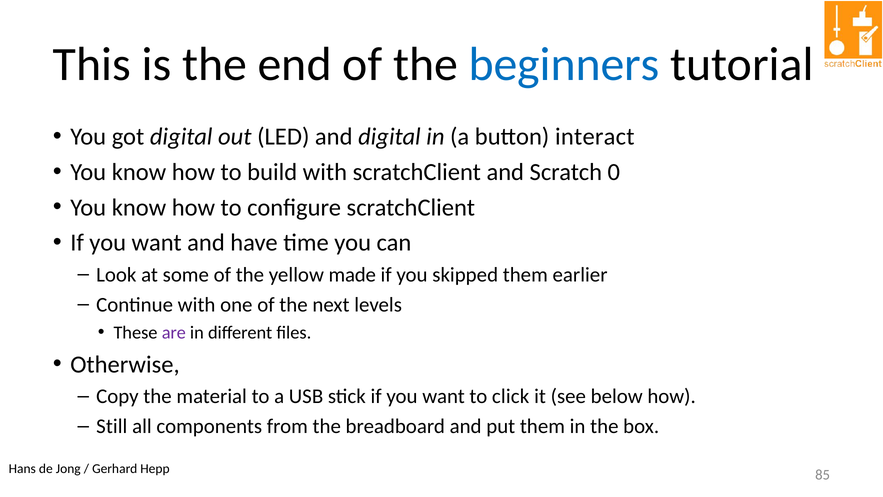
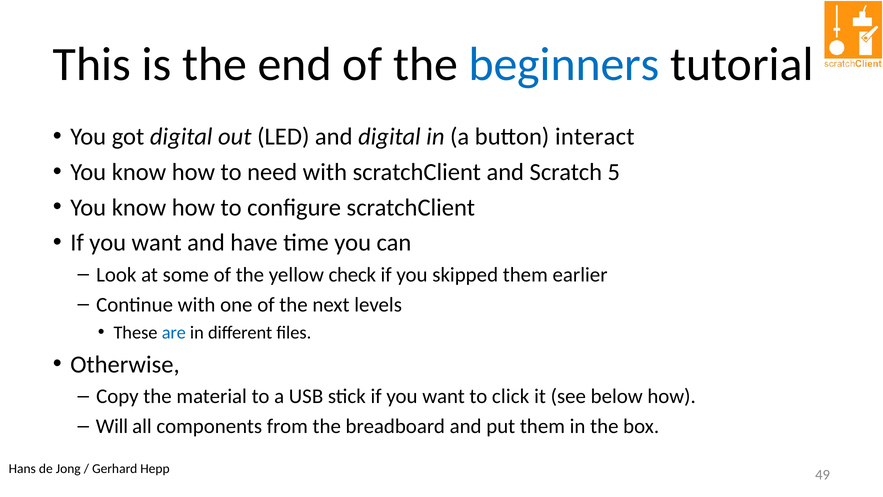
build: build -> need
0: 0 -> 5
made: made -> check
are colour: purple -> blue
Still: Still -> Will
85: 85 -> 49
